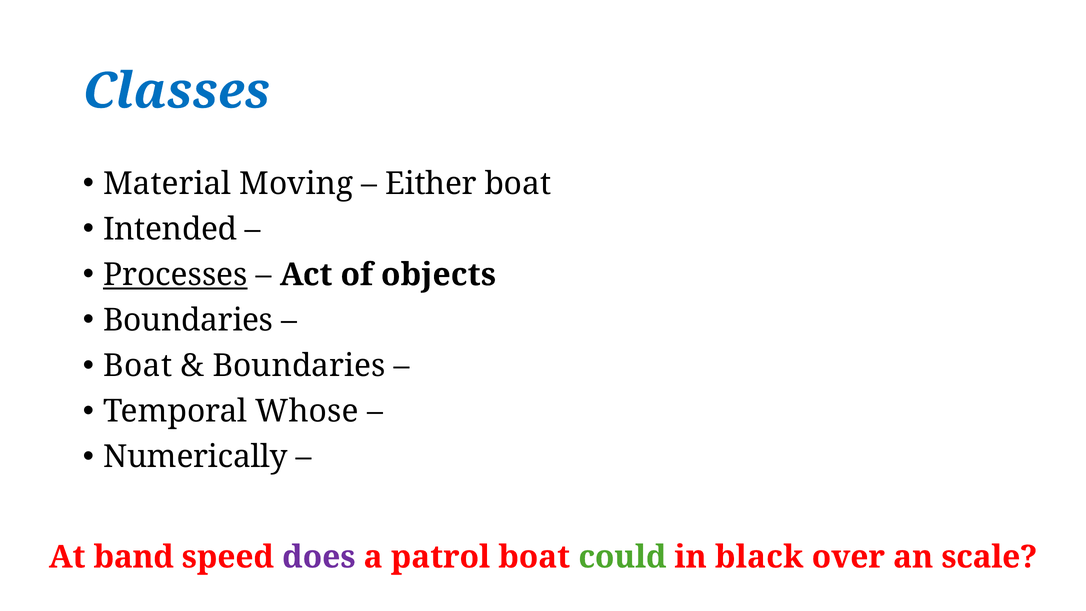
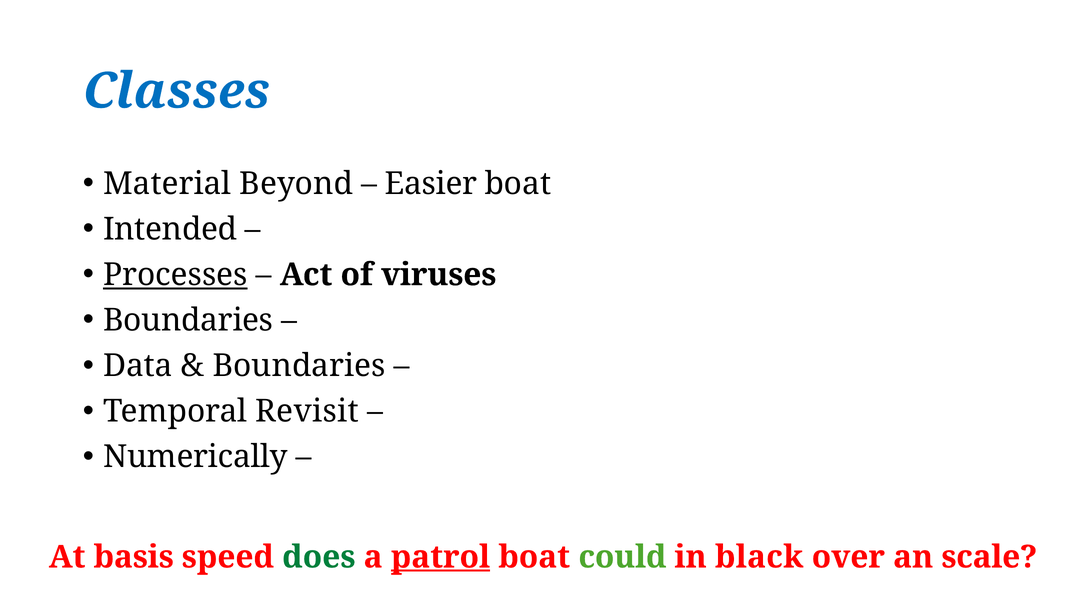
Moving: Moving -> Beyond
Either: Either -> Easier
objects: objects -> viruses
Boat at (138, 366): Boat -> Data
Whose: Whose -> Revisit
band: band -> basis
does colour: purple -> green
patrol underline: none -> present
